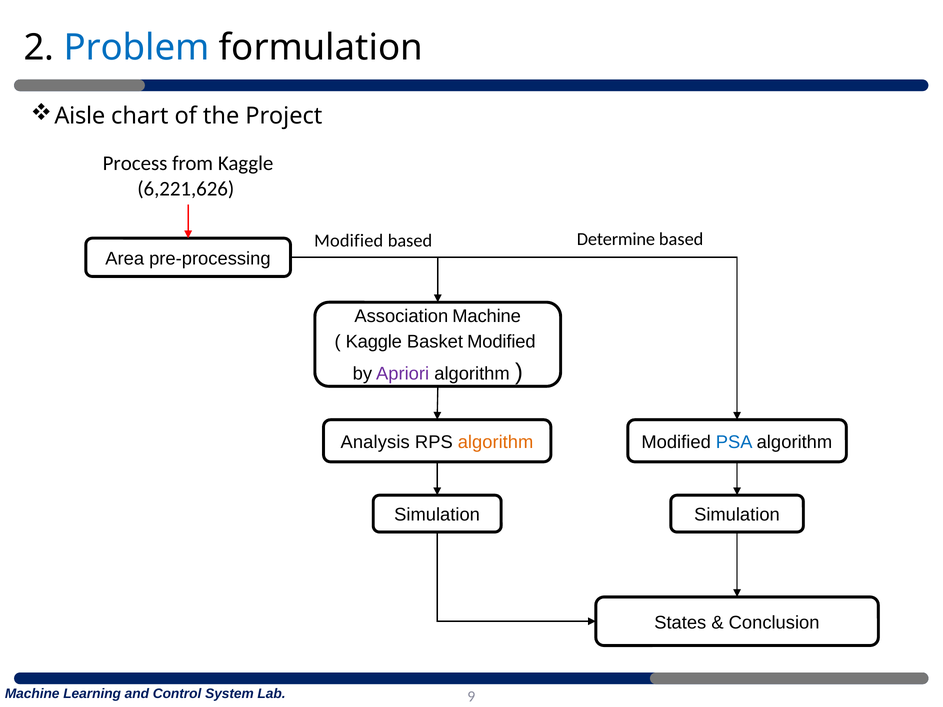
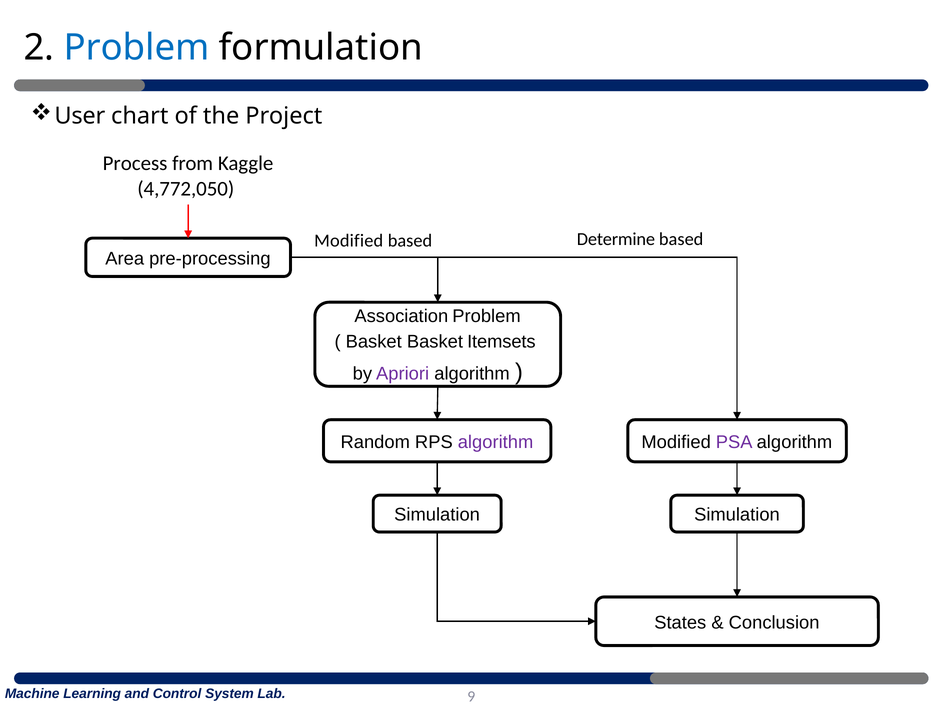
Aisle: Aisle -> User
6,221,626: 6,221,626 -> 4,772,050
Association Machine: Machine -> Problem
Kaggle at (374, 342): Kaggle -> Basket
Basket Modified: Modified -> Itemsets
Analysis: Analysis -> Random
algorithm at (496, 442) colour: orange -> purple
PSA colour: blue -> purple
